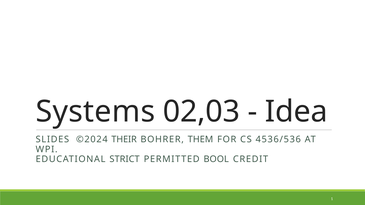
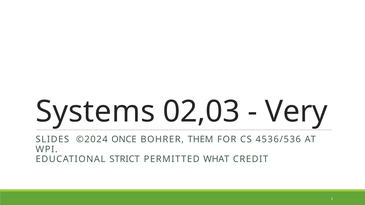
Idea: Idea -> Very
THEIR: THEIR -> ONCE
BOOL: BOOL -> WHAT
